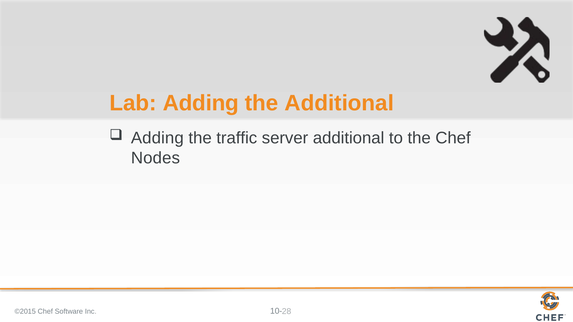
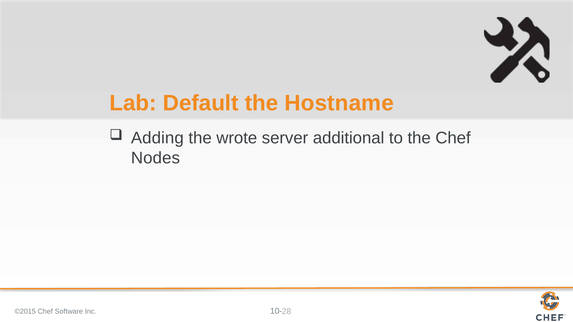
Lab Adding: Adding -> Default
the Additional: Additional -> Hostname
traffic: traffic -> wrote
